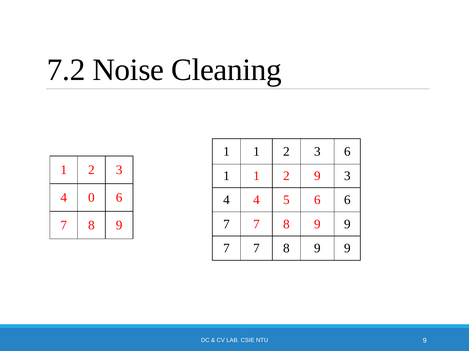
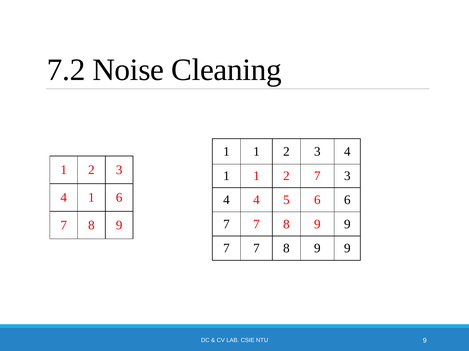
6 at (347, 152): 6 -> 4
2 9: 9 -> 7
0 at (91, 198): 0 -> 1
